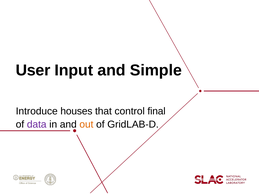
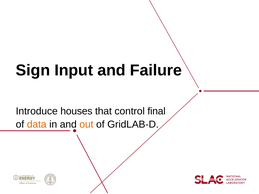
User: User -> Sign
Simple: Simple -> Failure
data colour: purple -> orange
